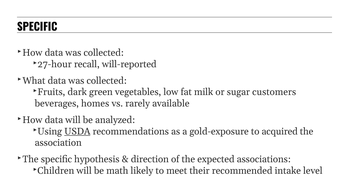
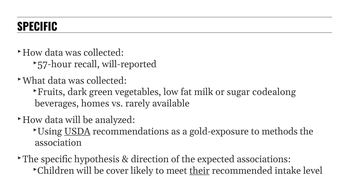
27-hour: 27-hour -> 57-hour
customers: customers -> codealong
acquired: acquired -> methods
math: math -> cover
their underline: none -> present
